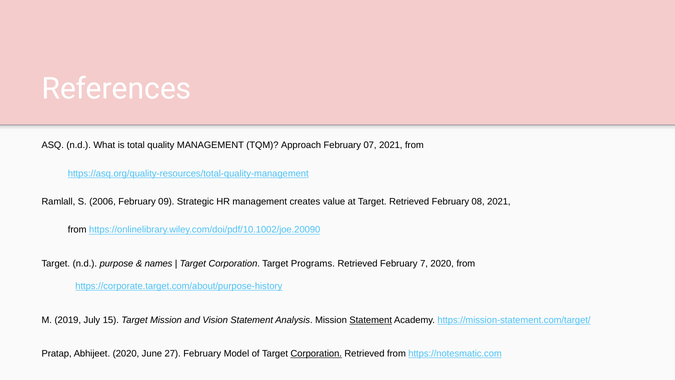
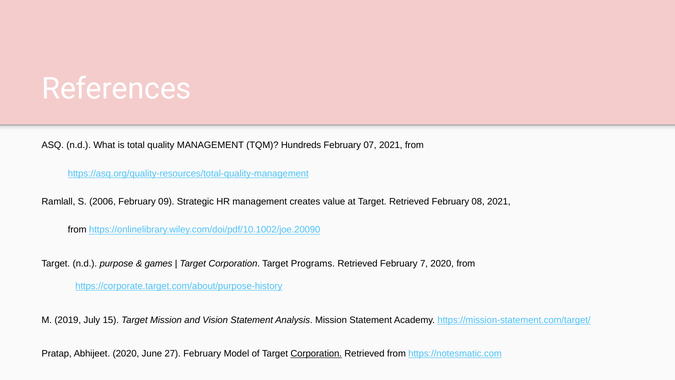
Approach: Approach -> Hundreds
names: names -> games
Statement at (371, 320) underline: present -> none
